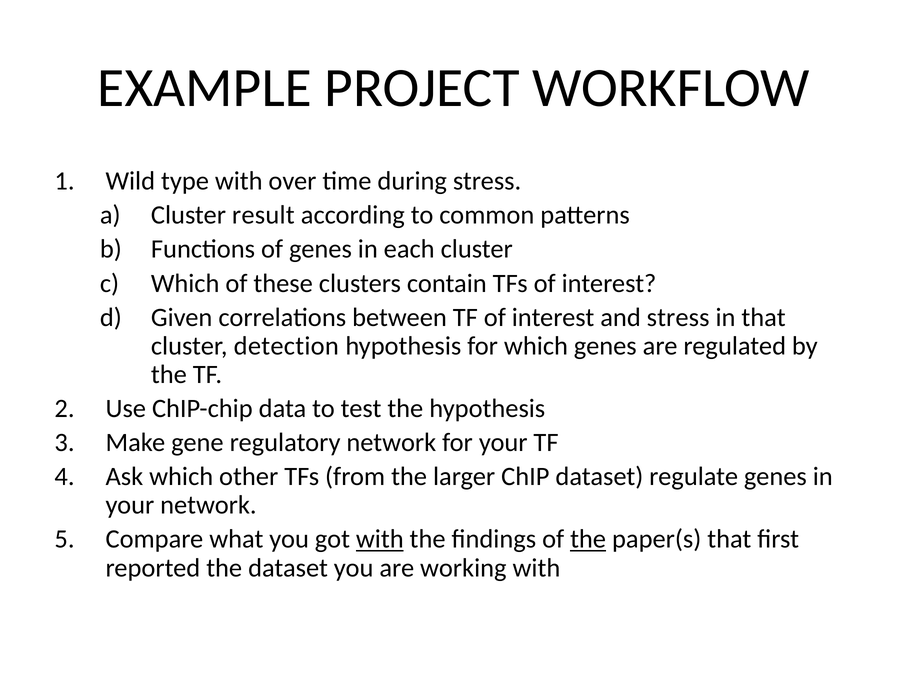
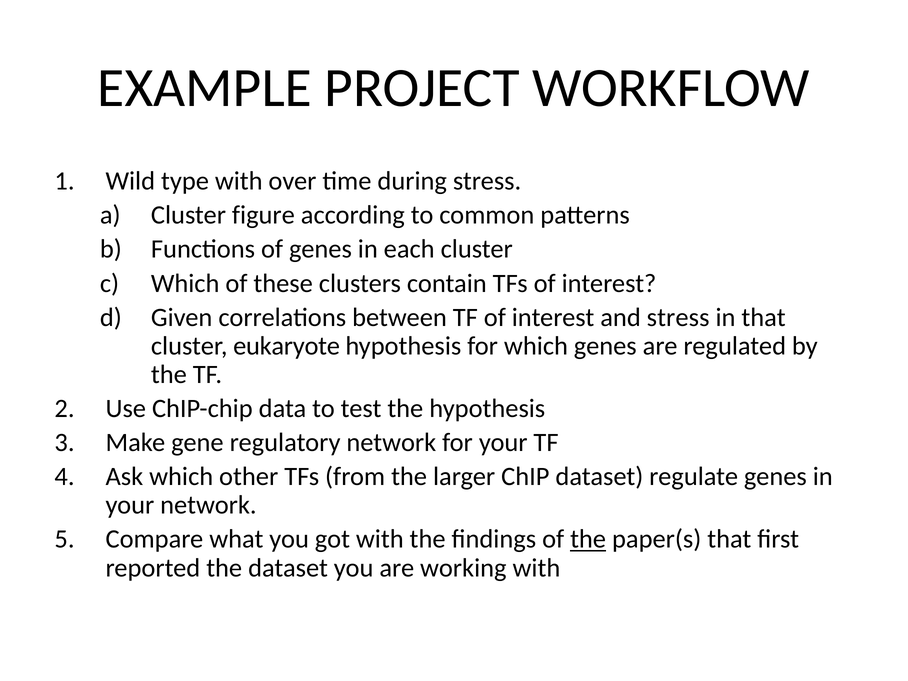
result: result -> figure
detection: detection -> eukaryote
with at (380, 539) underline: present -> none
